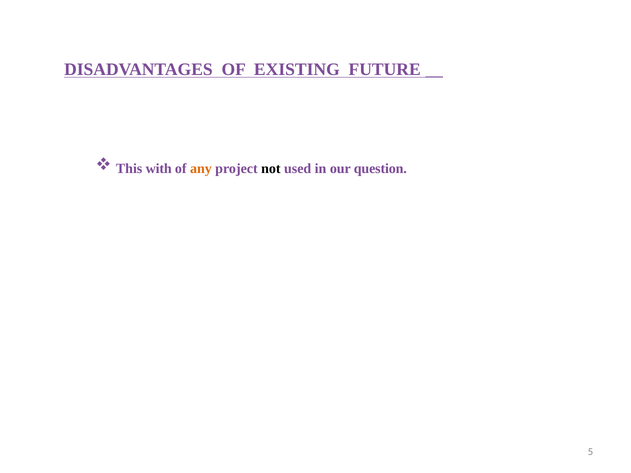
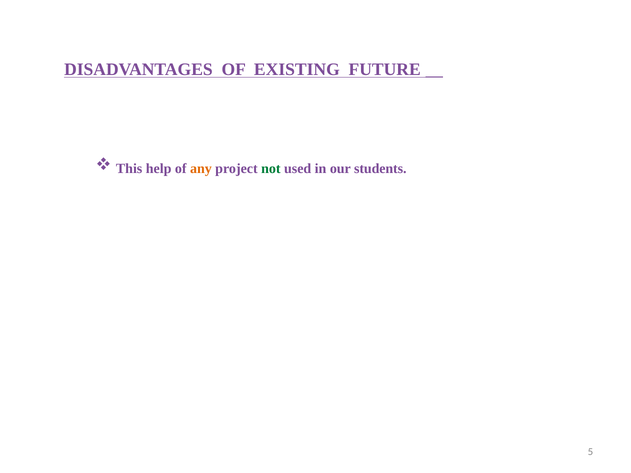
with: with -> help
not colour: black -> green
question: question -> students
